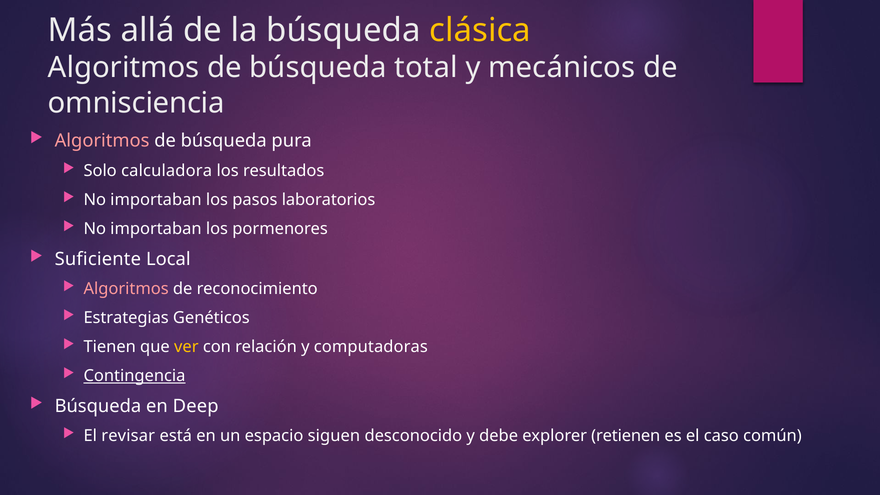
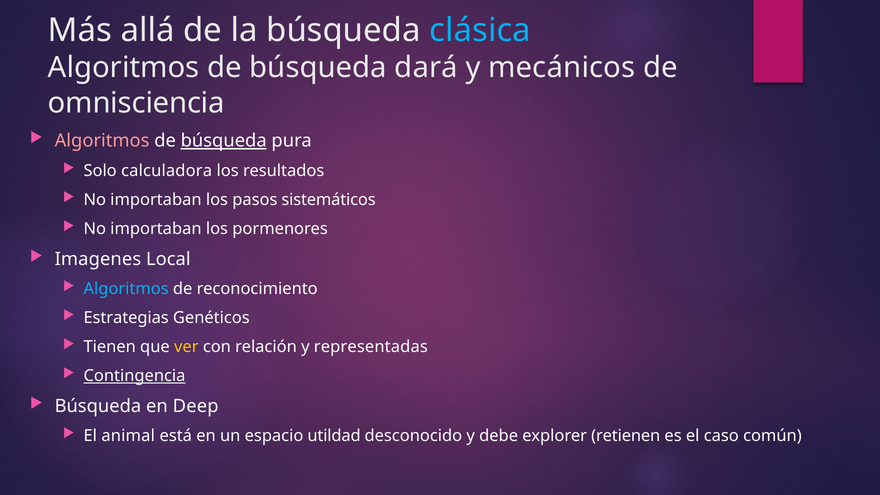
clásica colour: yellow -> light blue
total: total -> dará
búsqueda at (224, 141) underline: none -> present
laboratorios: laboratorios -> sistemáticos
Suficiente: Suficiente -> Imagenes
Algoritmos at (126, 289) colour: pink -> light blue
computadoras: computadoras -> representadas
revisar: revisar -> animal
siguen: siguen -> utildad
